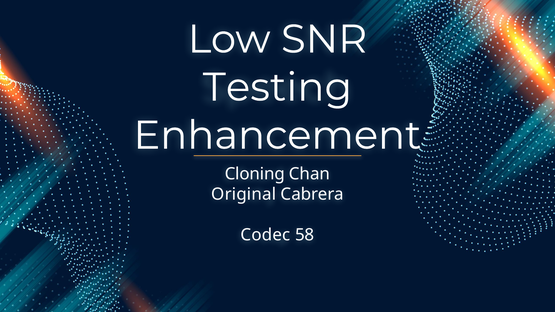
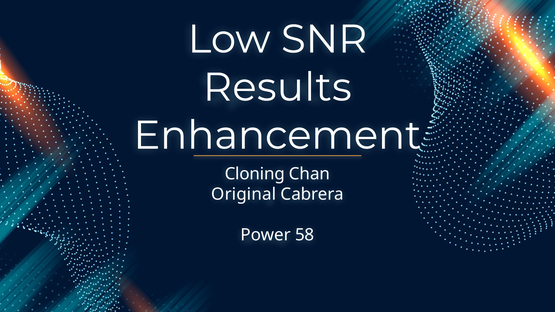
Testing: Testing -> Results
Codec: Codec -> Power
